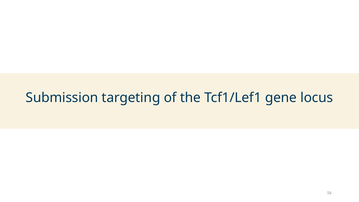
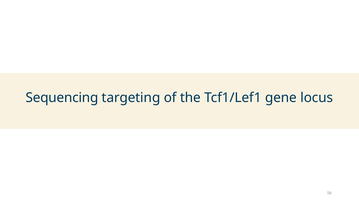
Submission: Submission -> Sequencing
